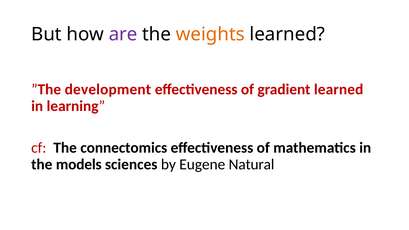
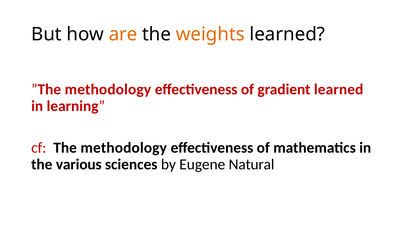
are colour: purple -> orange
”The development: development -> methodology
The connectomics: connectomics -> methodology
models: models -> various
